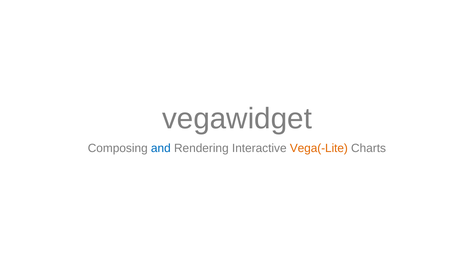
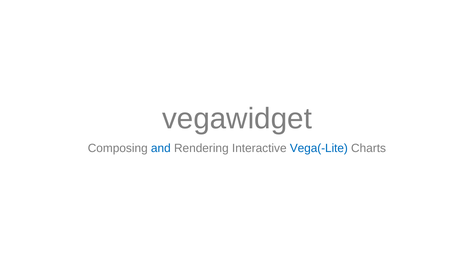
Vega(-Lite colour: orange -> blue
